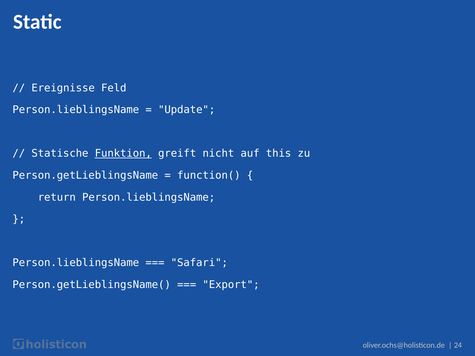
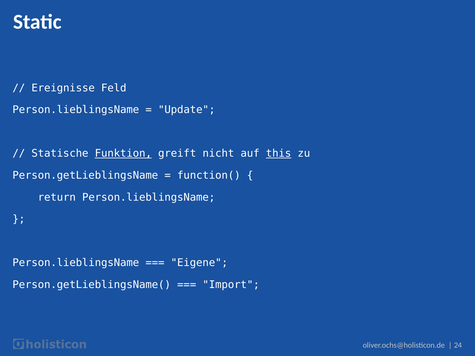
this underline: none -> present
Safari: Safari -> Eigene
Export: Export -> Import
